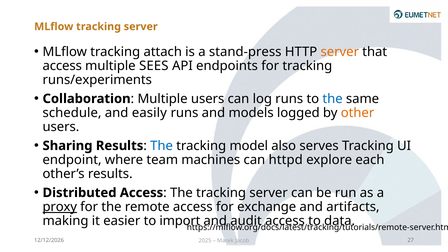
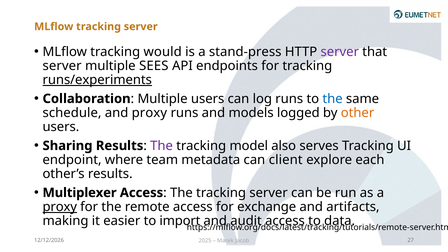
attach: attach -> would
server at (340, 52) colour: orange -> purple
access at (62, 66): access -> server
runs/experiments underline: none -> present
and easily: easily -> proxy
The at (162, 146) colour: blue -> purple
machines: machines -> metadata
httpd: httpd -> client
Distributed: Distributed -> Multiplexer
